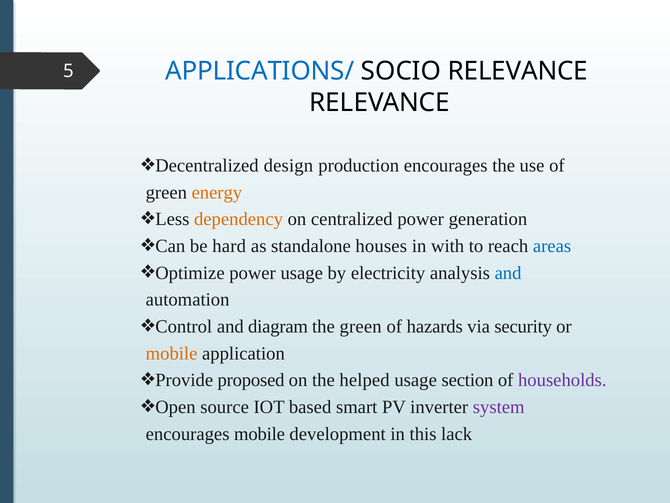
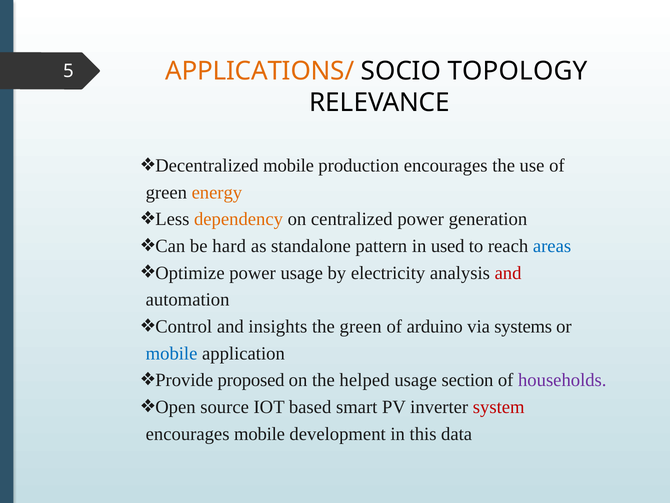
APPLICATIONS/ colour: blue -> orange
SOCIO RELEVANCE: RELEVANCE -> TOPOLOGY
design at (288, 165): design -> mobile
houses: houses -> pattern
with: with -> used
and at (508, 273) colour: blue -> red
diagram: diagram -> insights
hazards: hazards -> arduino
security: security -> systems
mobile at (172, 353) colour: orange -> blue
system colour: purple -> red
lack: lack -> data
